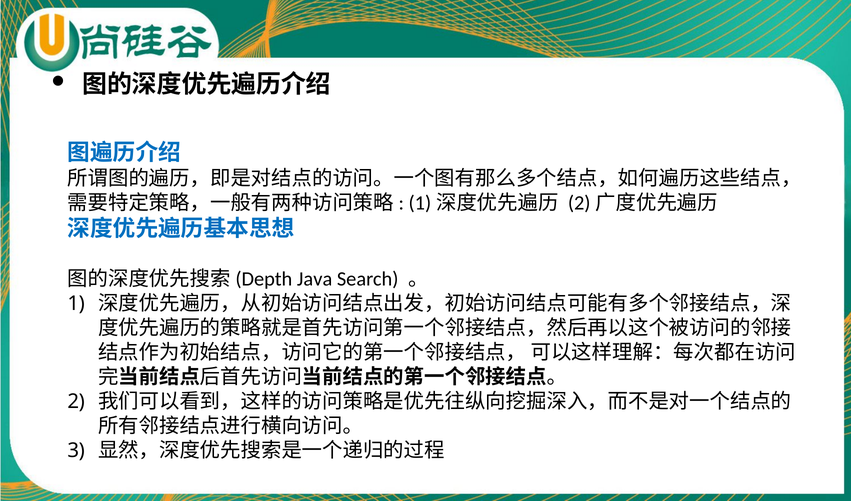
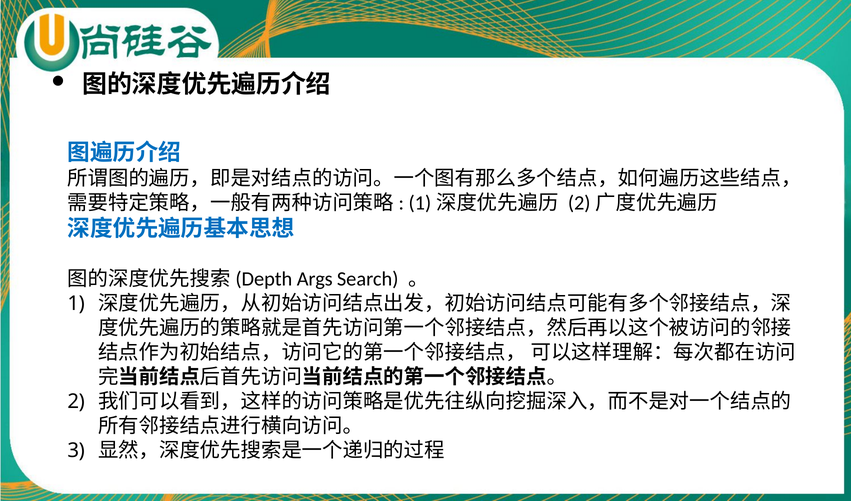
Java: Java -> Args
